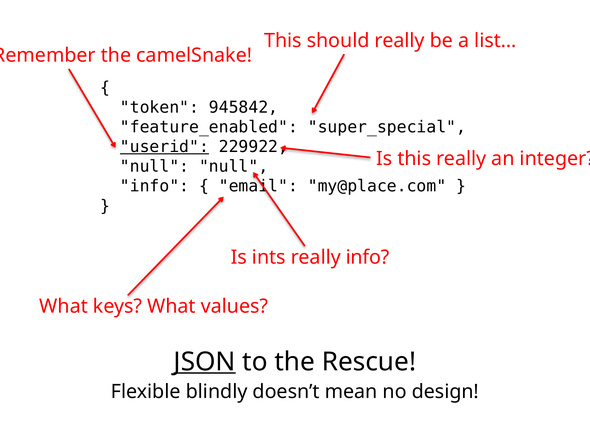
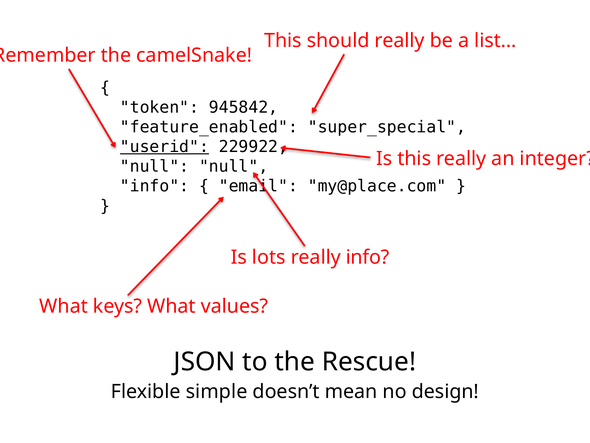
ints: ints -> lots
JSON underline: present -> none
blindly: blindly -> simple
